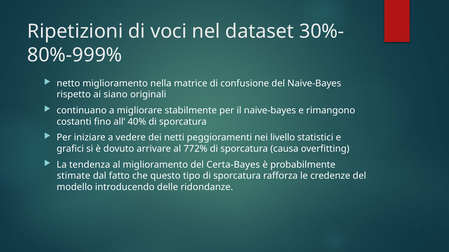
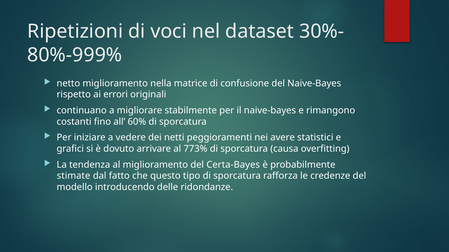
siano: siano -> errori
40%: 40% -> 60%
livello: livello -> avere
772%: 772% -> 773%
